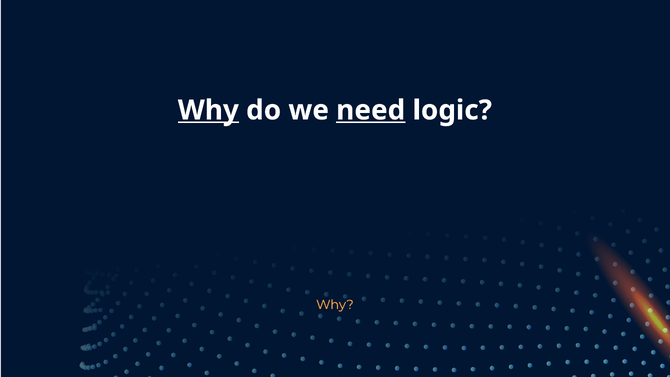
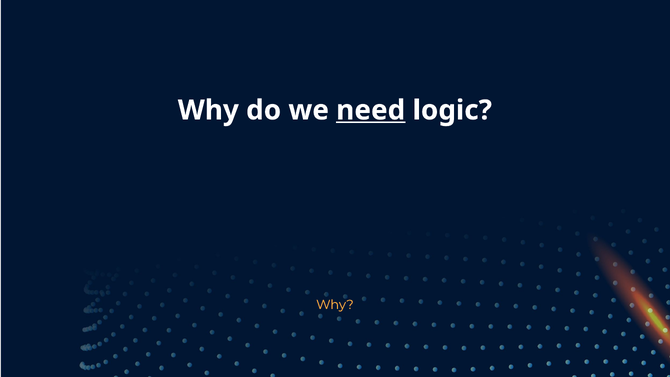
Why at (208, 110) underline: present -> none
